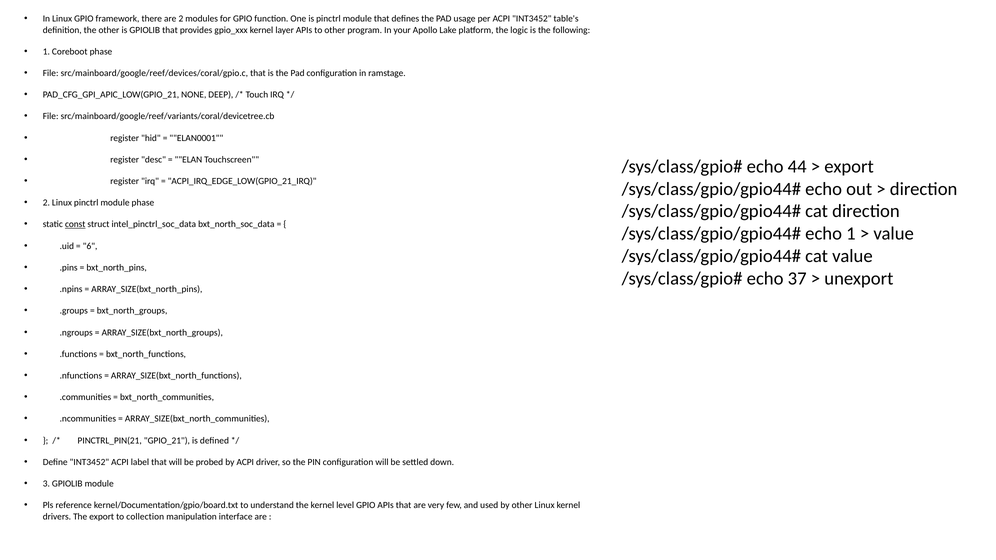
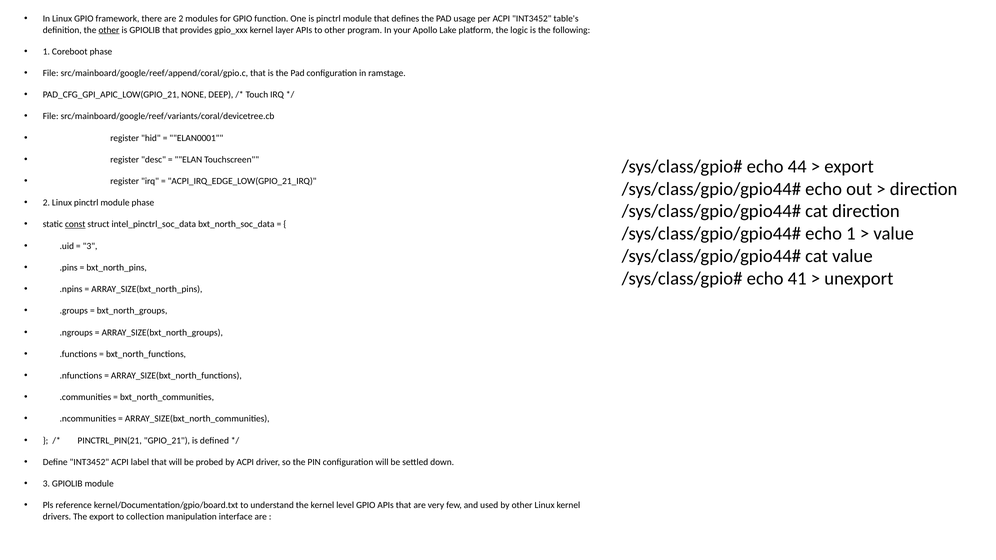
other at (109, 30) underline: none -> present
src/mainboard/google/reef/devices/coral/gpio.c: src/mainboard/google/reef/devices/coral/gpio.c -> src/mainboard/google/reef/append/coral/gpio.c
6 at (90, 246): 6 -> 3
37: 37 -> 41
